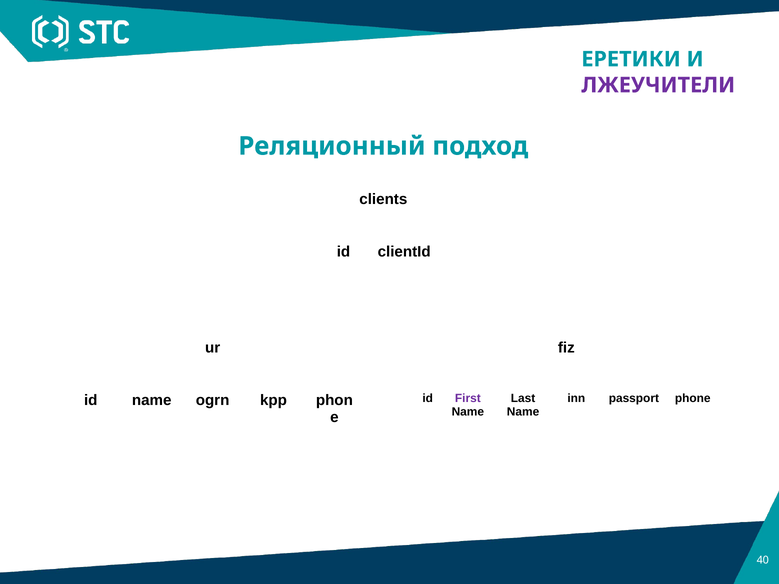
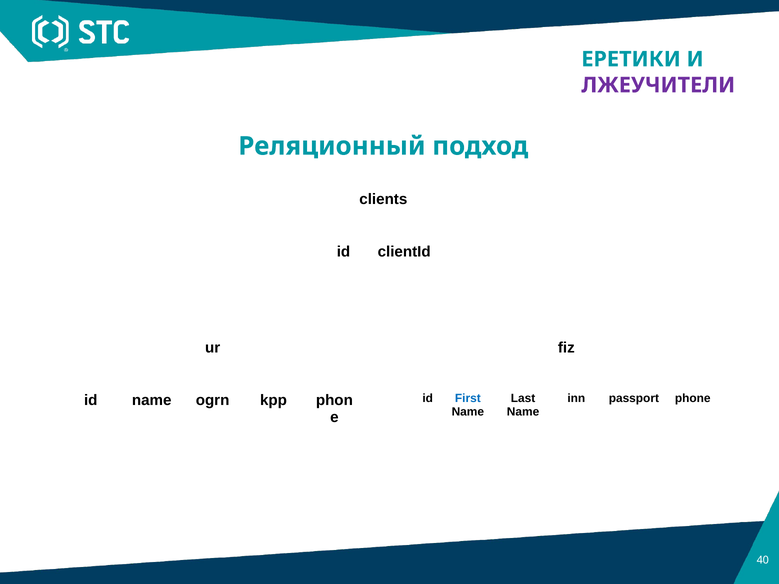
First colour: purple -> blue
